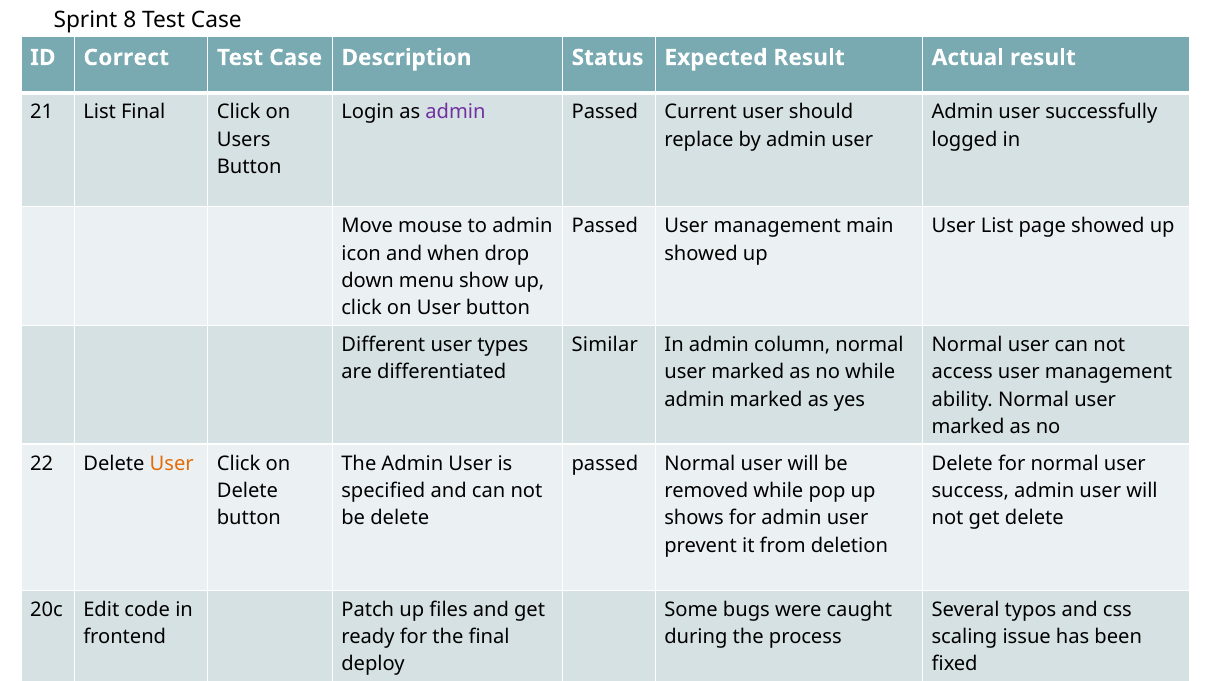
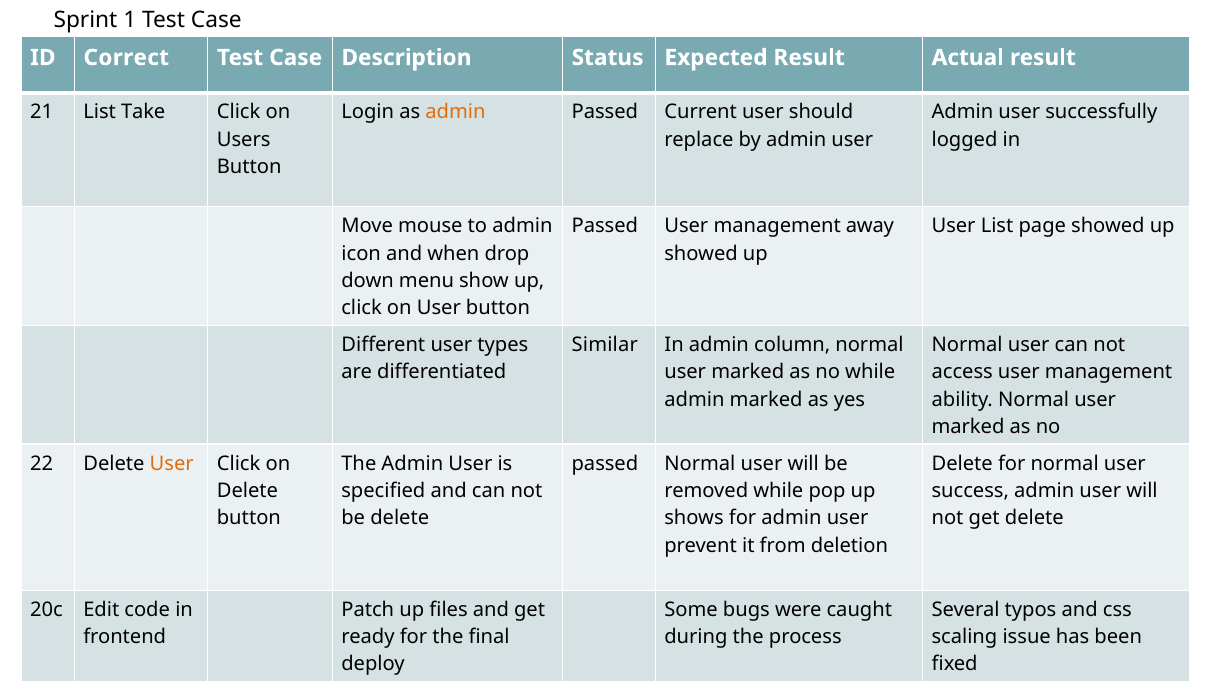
8: 8 -> 1
List Final: Final -> Take
admin at (455, 112) colour: purple -> orange
main: main -> away
